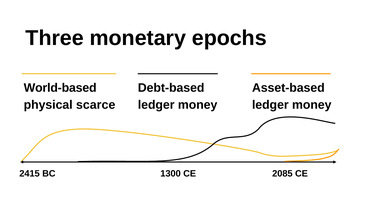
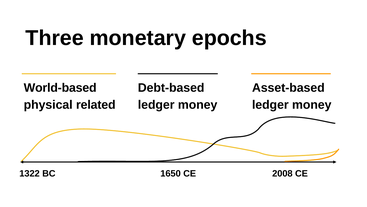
scarce: scarce -> related
2415: 2415 -> 1322
1300: 1300 -> 1650
2085: 2085 -> 2008
